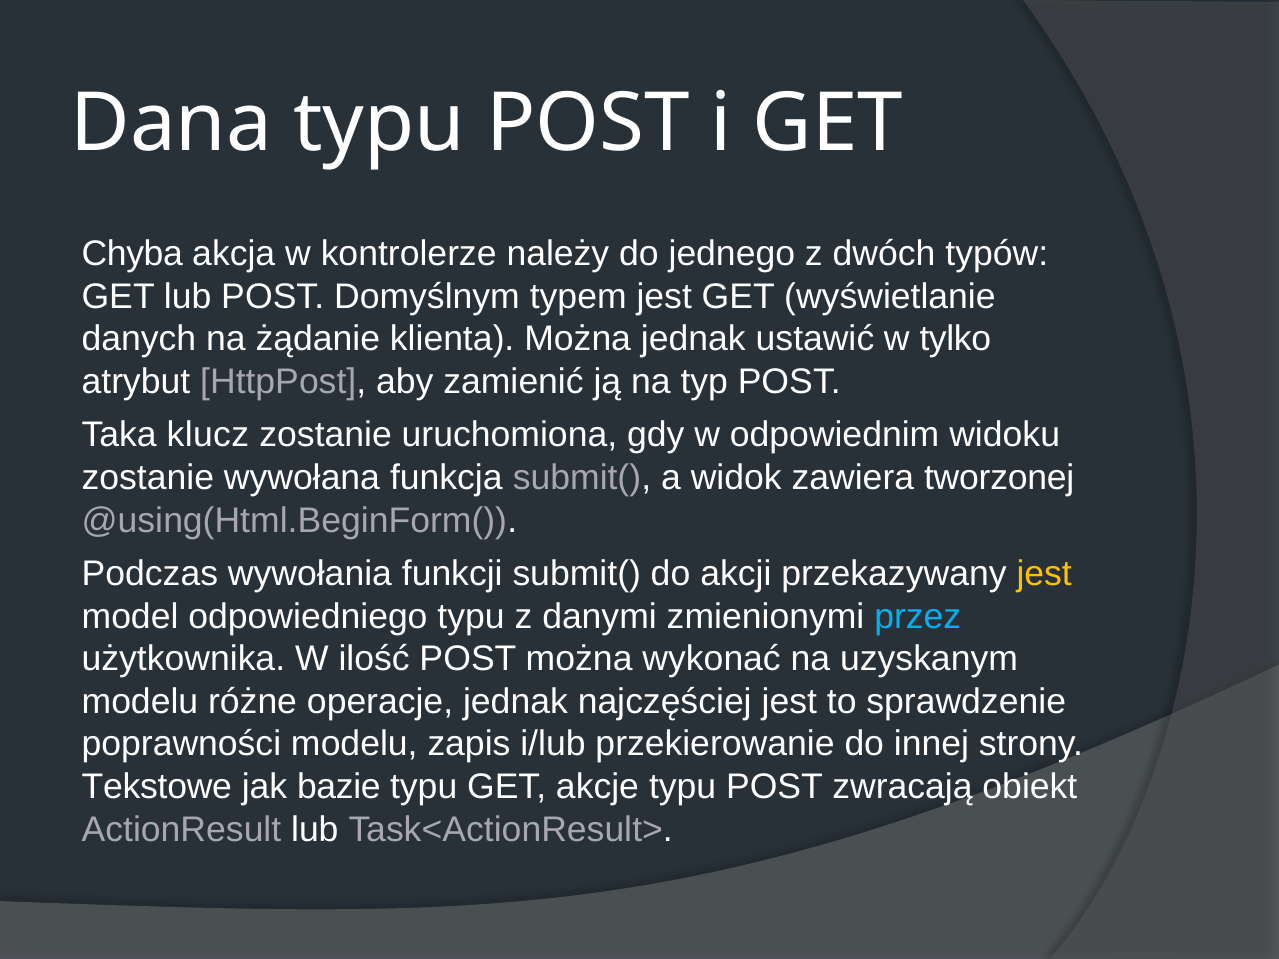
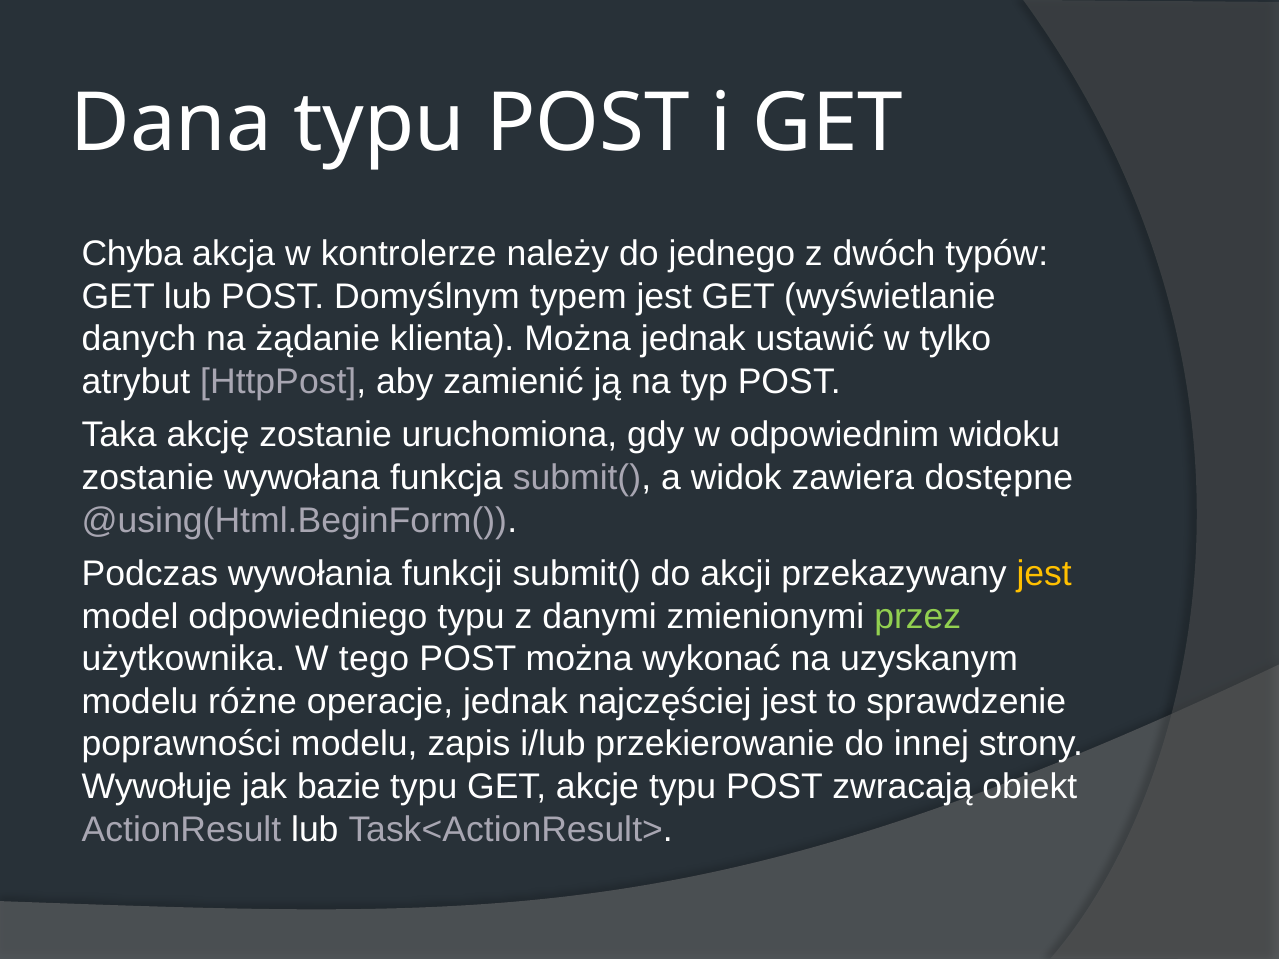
klucz: klucz -> akcję
tworzonej: tworzonej -> dostępne
przez colour: light blue -> light green
ilość: ilość -> tego
Tekstowe: Tekstowe -> Wywołuje
